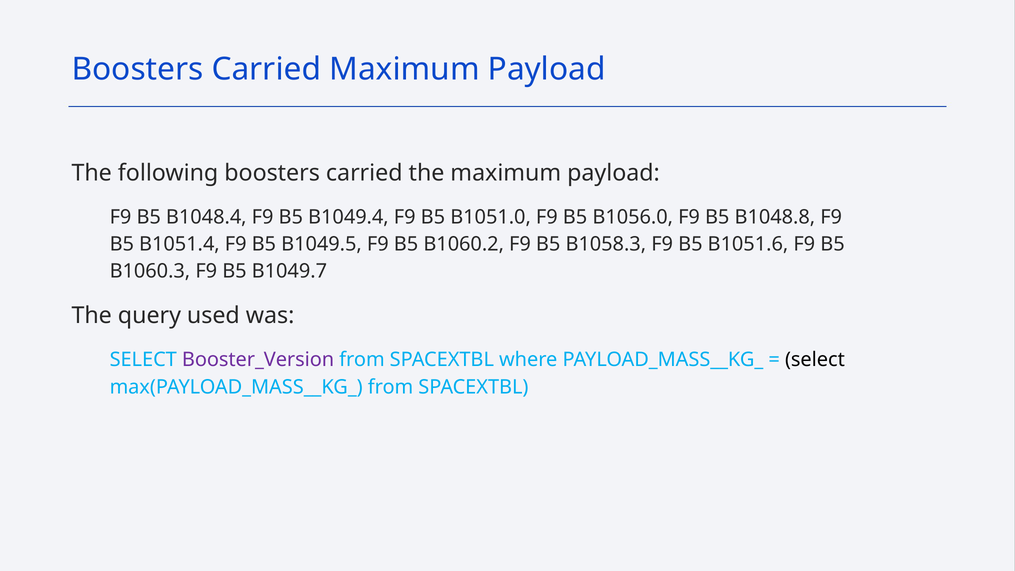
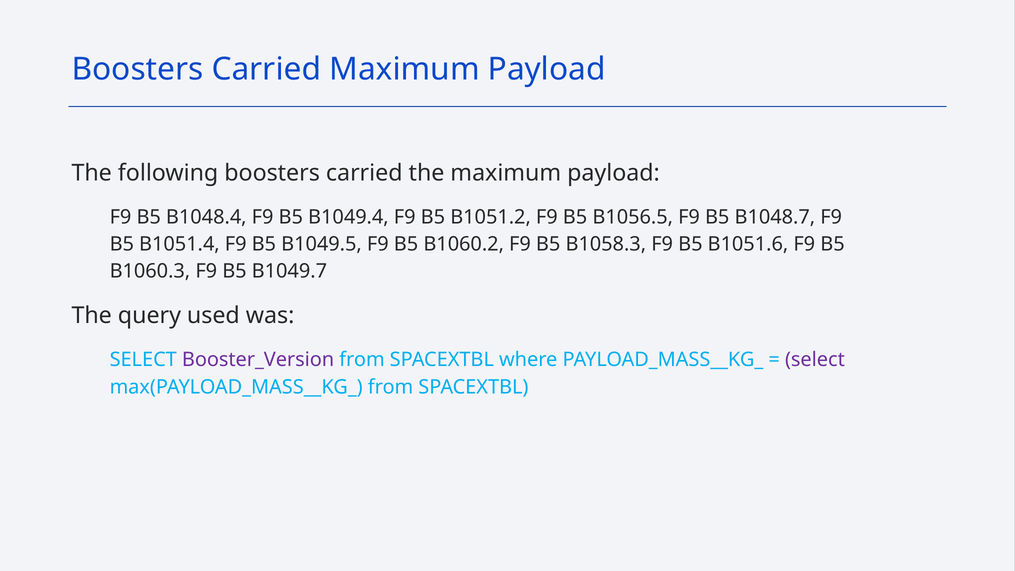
B1051.0: B1051.0 -> B1051.2
B1056.0: B1056.0 -> B1056.5
B1048.8: B1048.8 -> B1048.7
select at (815, 360) colour: black -> purple
